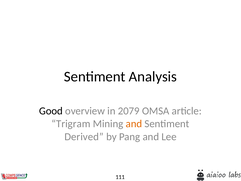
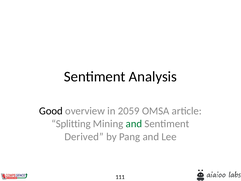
2079: 2079 -> 2059
Trigram: Trigram -> Splitting
and at (134, 124) colour: orange -> green
